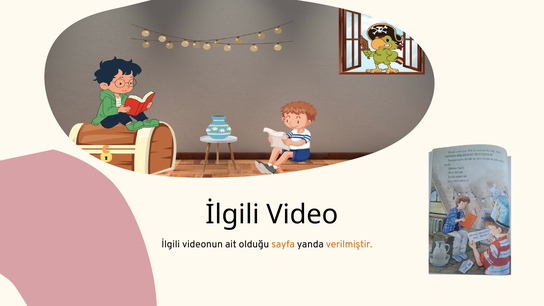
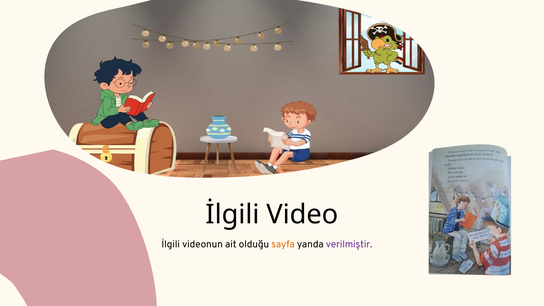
verilmiştir colour: orange -> purple
